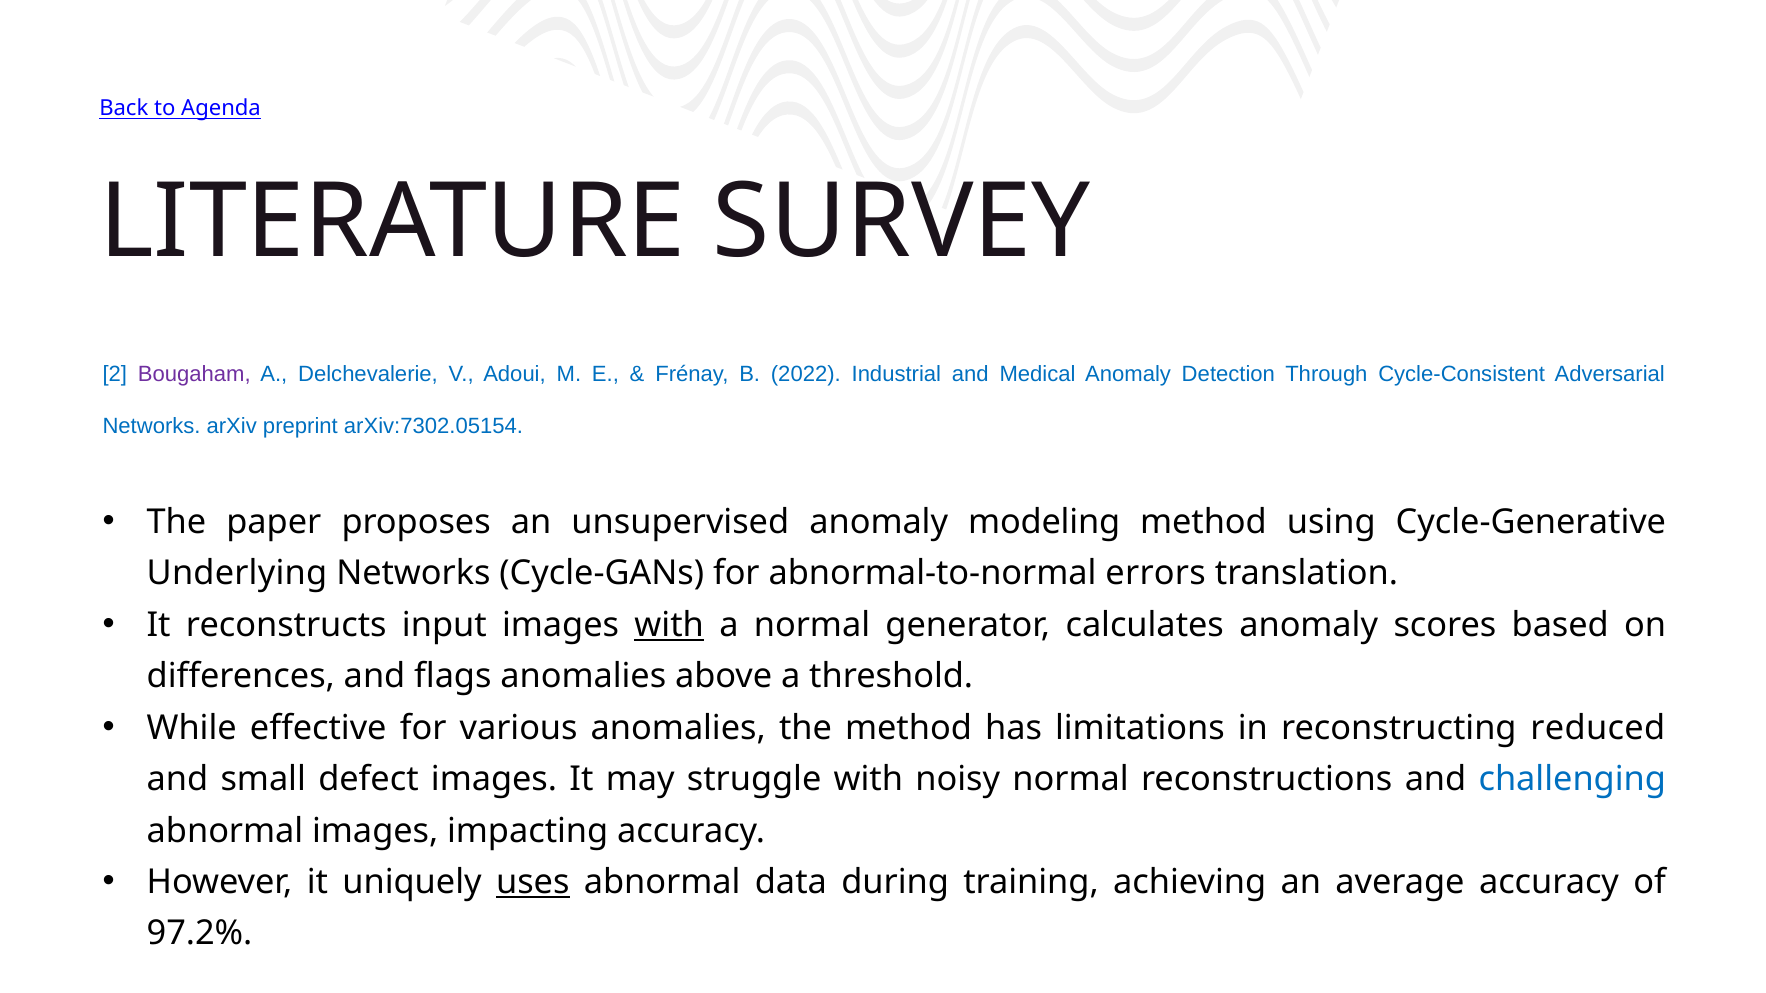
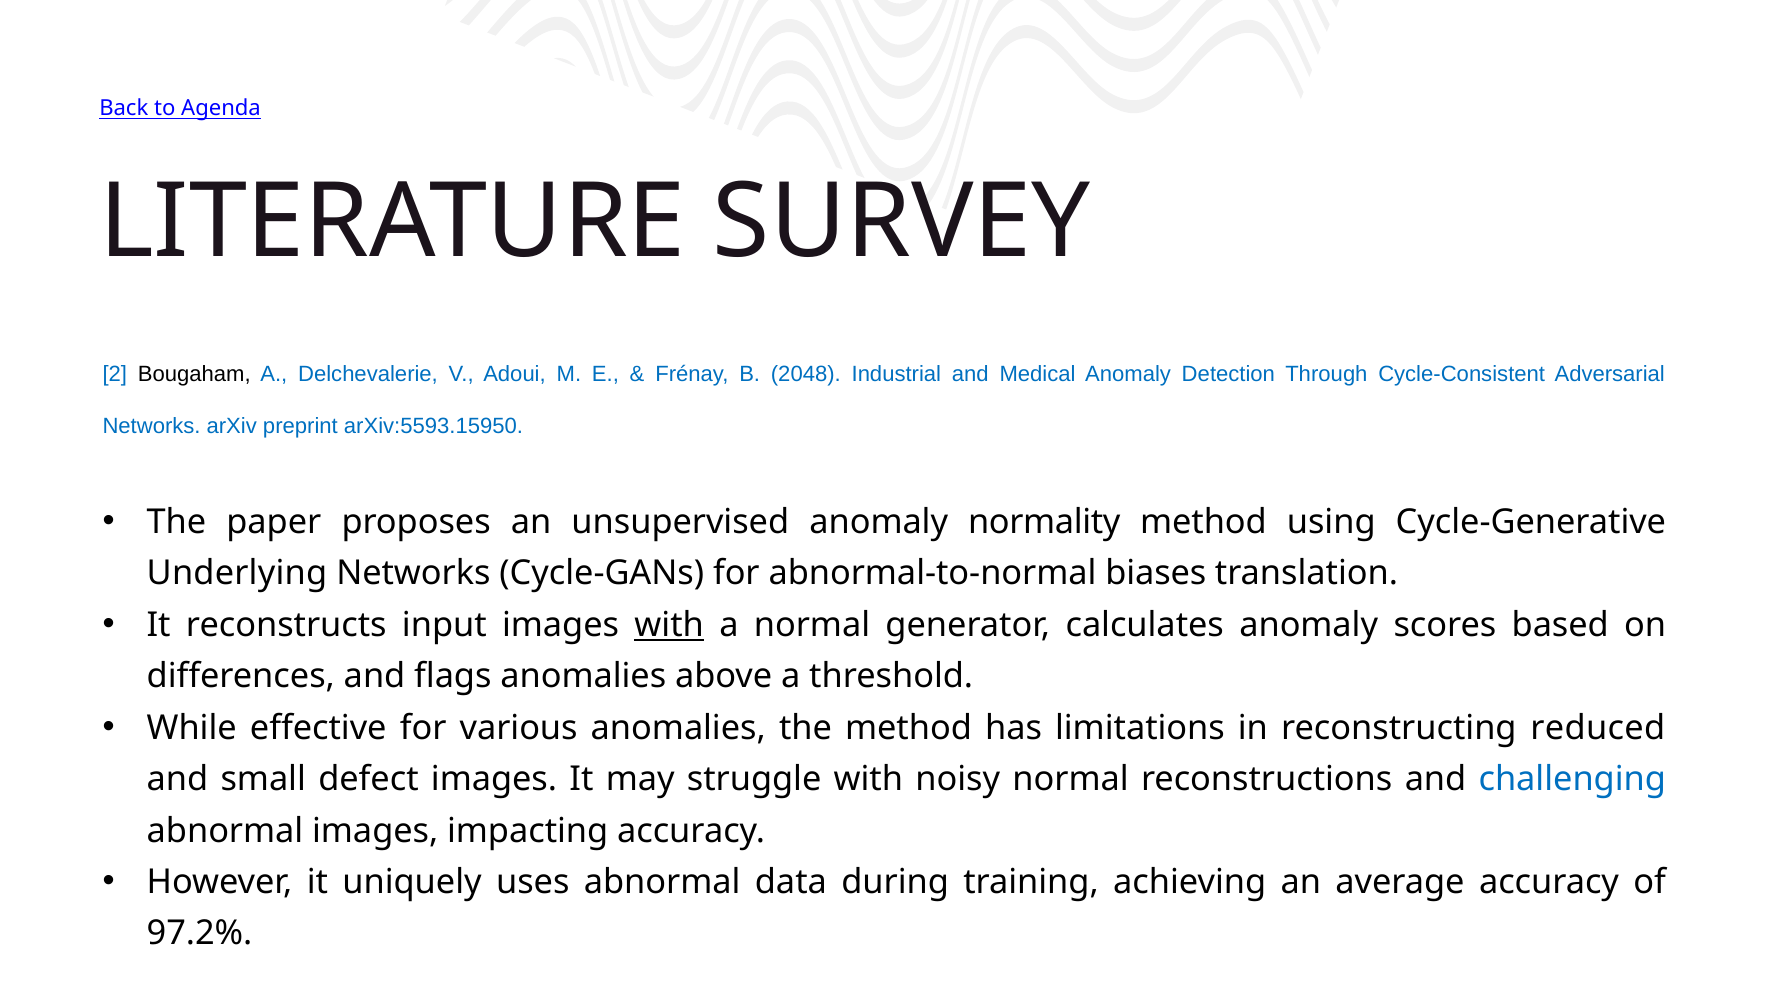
Bougaham colour: purple -> black
2022: 2022 -> 2048
arXiv:7302.05154: arXiv:7302.05154 -> arXiv:5593.15950
modeling: modeling -> normality
errors: errors -> biases
uses underline: present -> none
